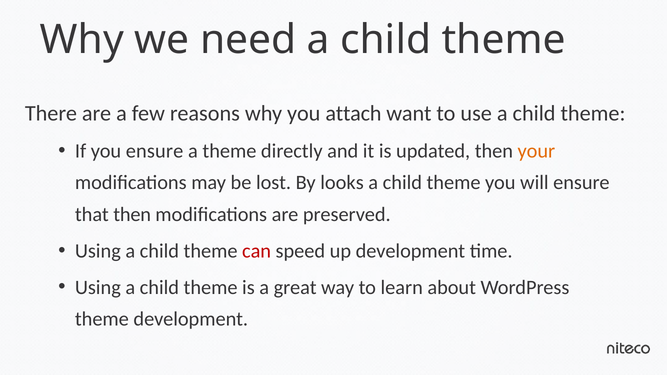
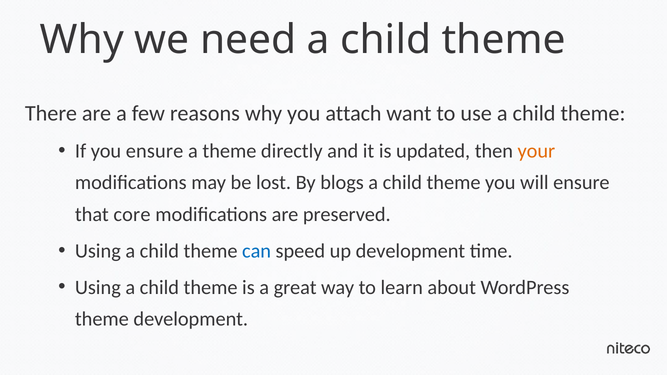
looks: looks -> blogs
that then: then -> core
can colour: red -> blue
